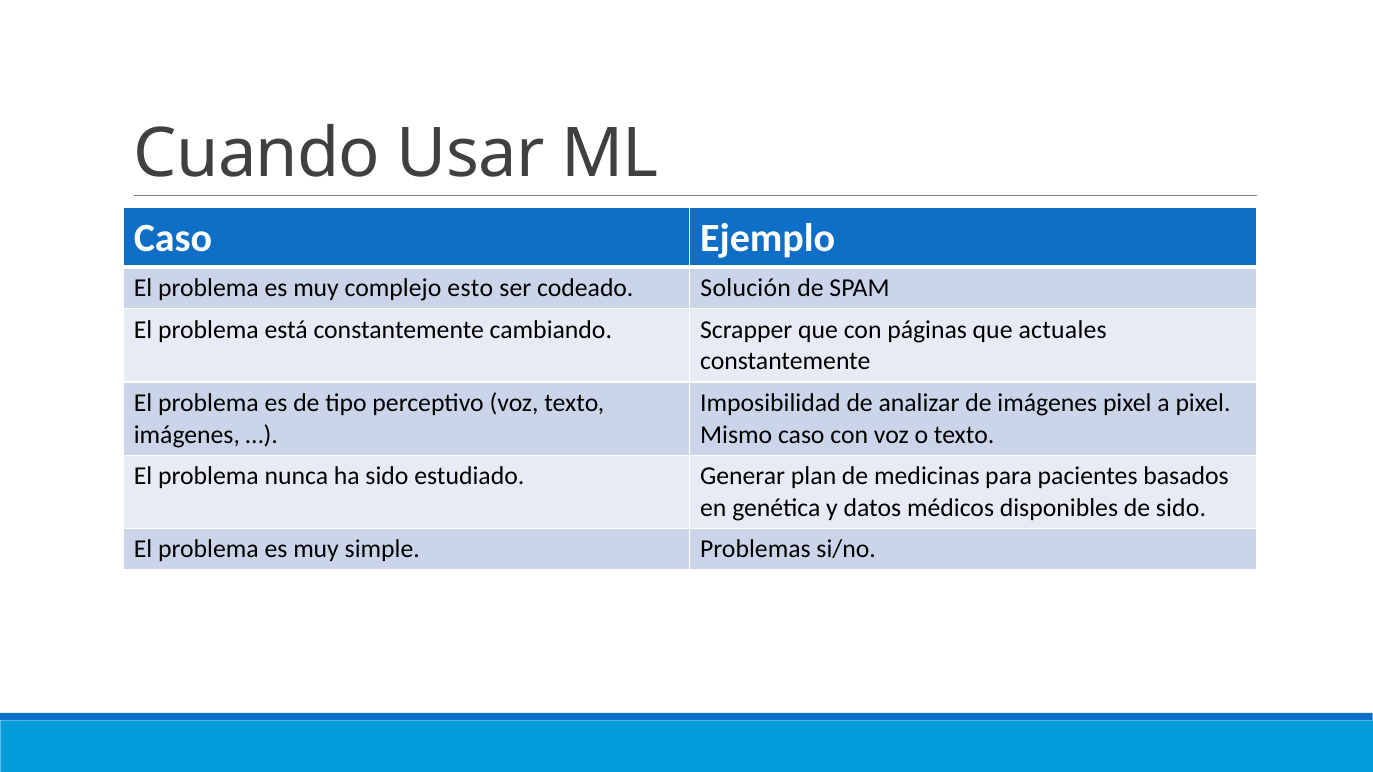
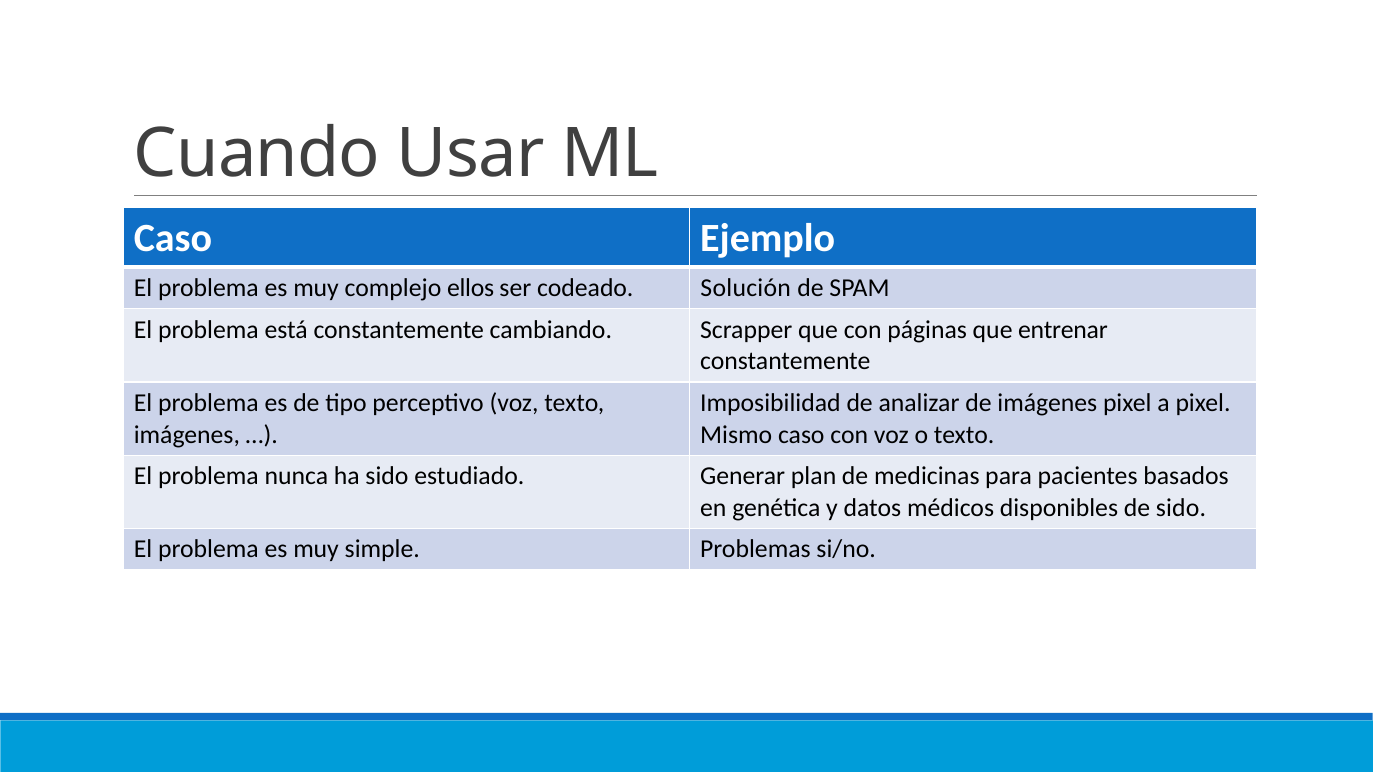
esto: esto -> ellos
actuales: actuales -> entrenar
